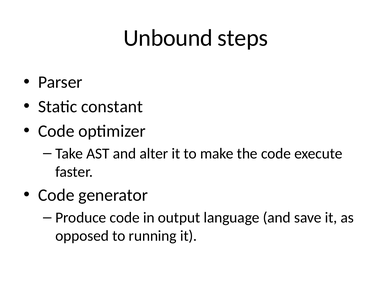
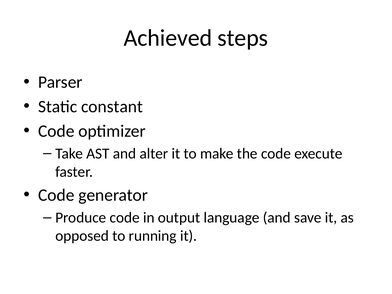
Unbound: Unbound -> Achieved
